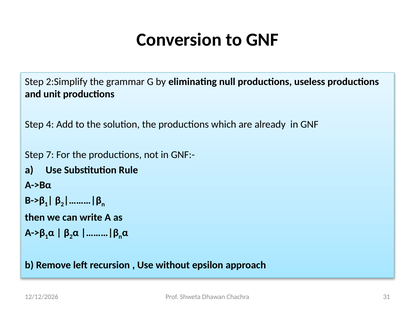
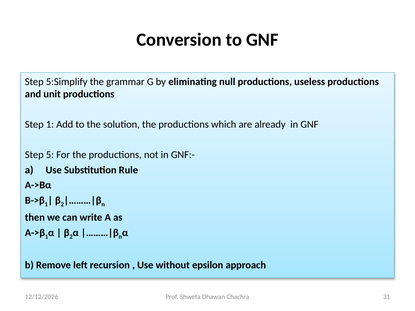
2:Simplify: 2:Simplify -> 5:Simplify
Step 4: 4 -> 1
7: 7 -> 5
